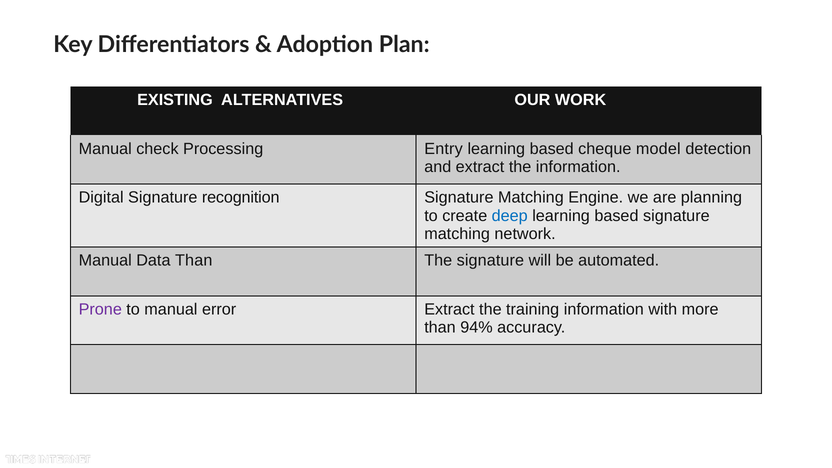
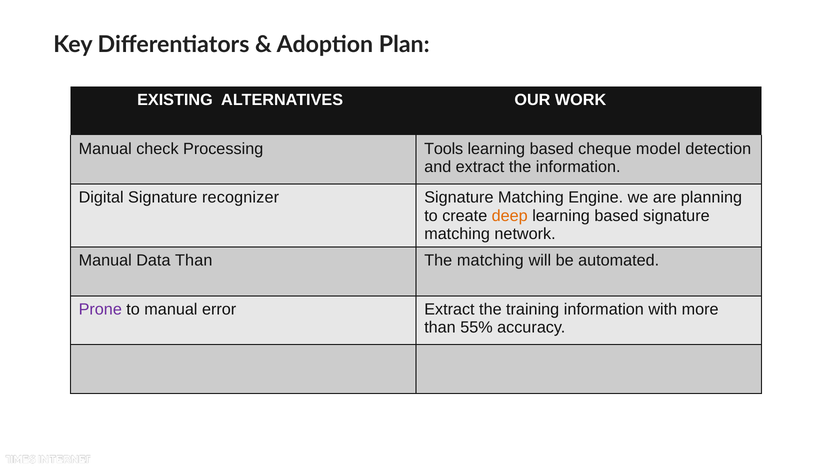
Entry: Entry -> Tools
recognition: recognition -> recognizer
deep colour: blue -> orange
The signature: signature -> matching
94%: 94% -> 55%
